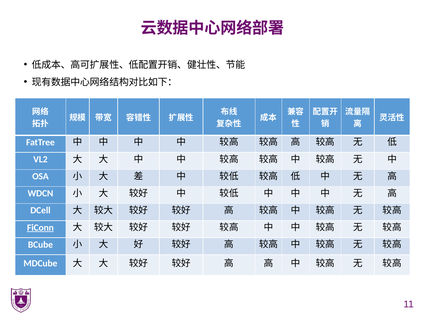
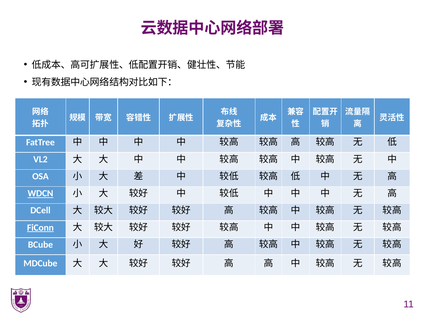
WDCN underline: none -> present
